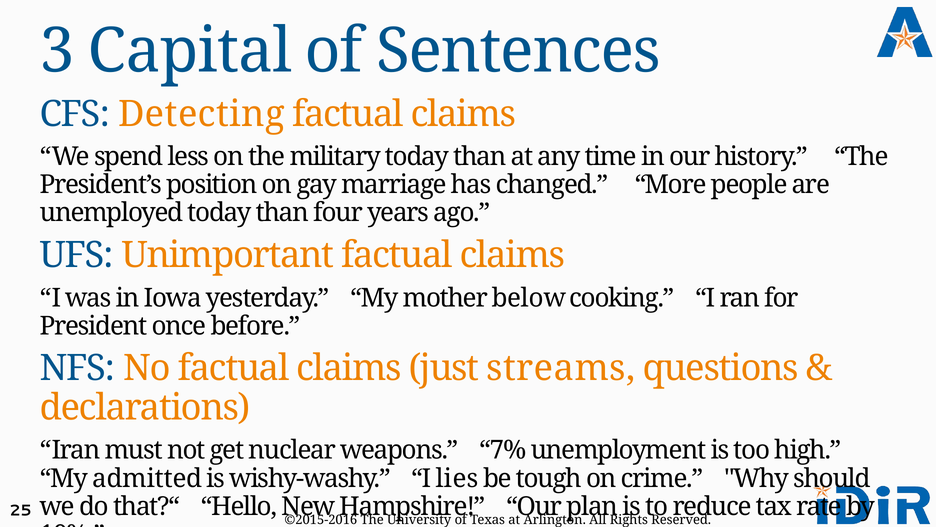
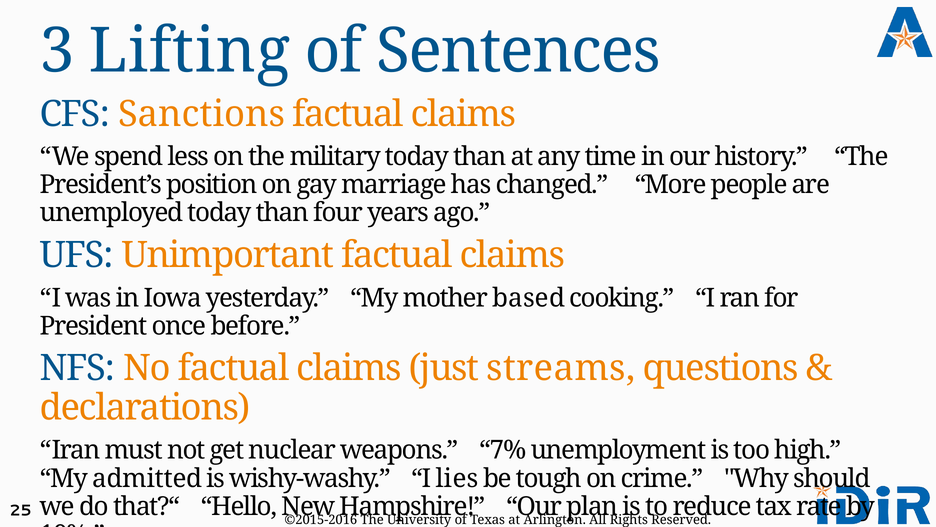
Capital: Capital -> Lifting
Detecting: Detecting -> Sanctions
below: below -> based
